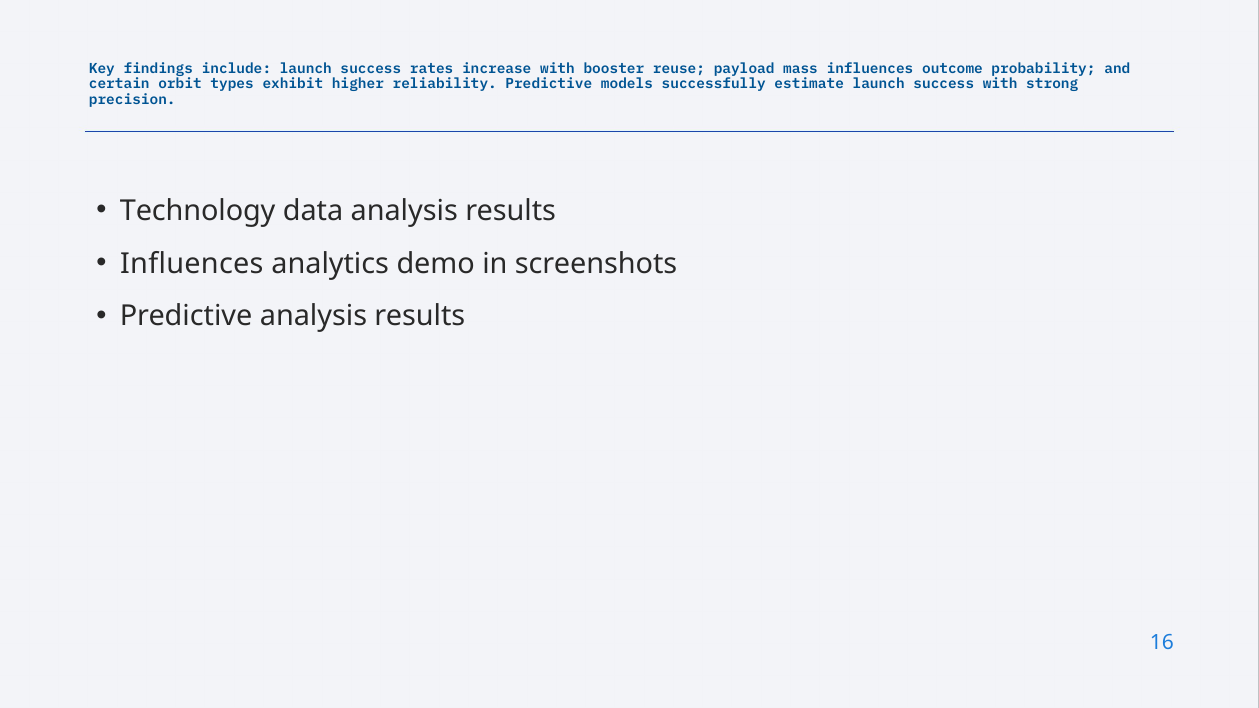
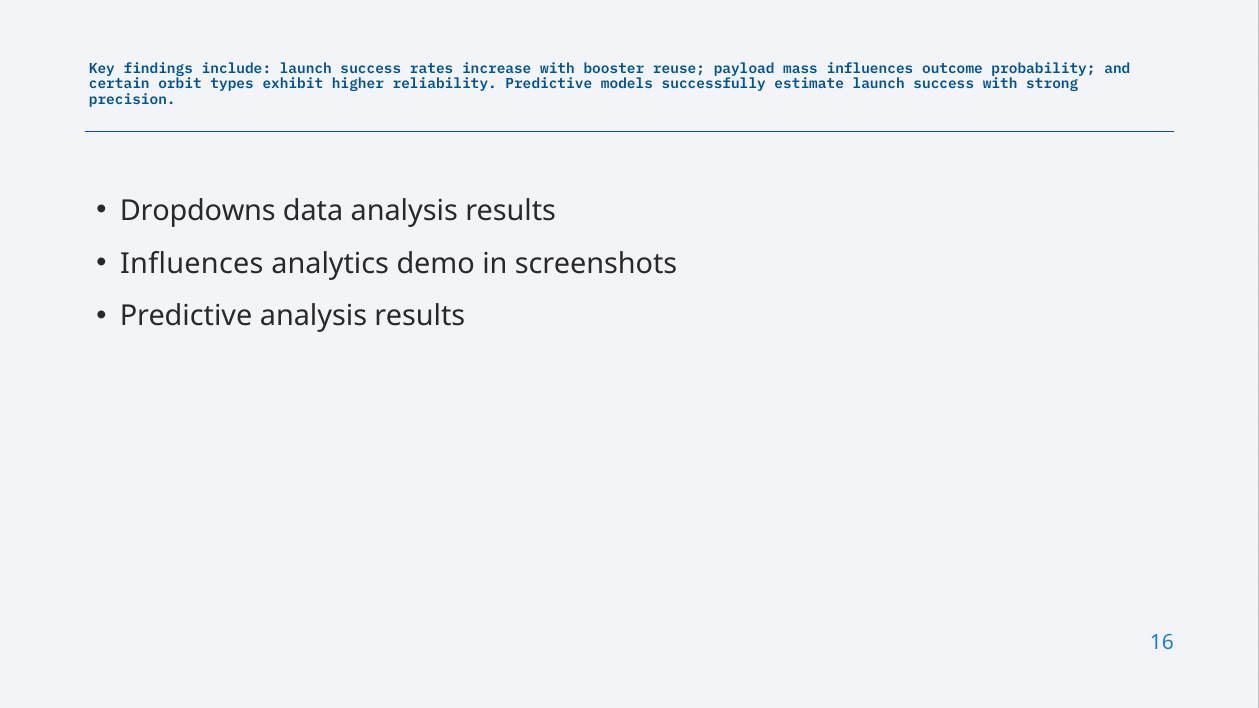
Technology: Technology -> Dropdowns
